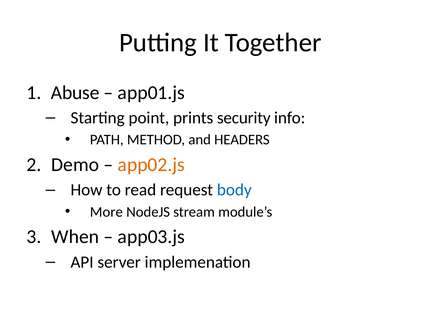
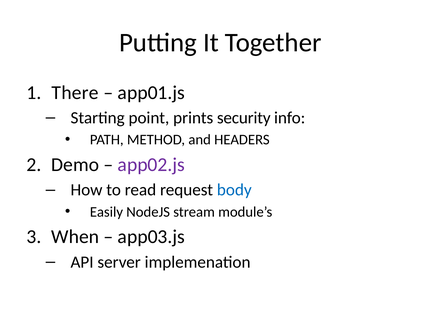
Abuse: Abuse -> There
app02.js colour: orange -> purple
More: More -> Easily
